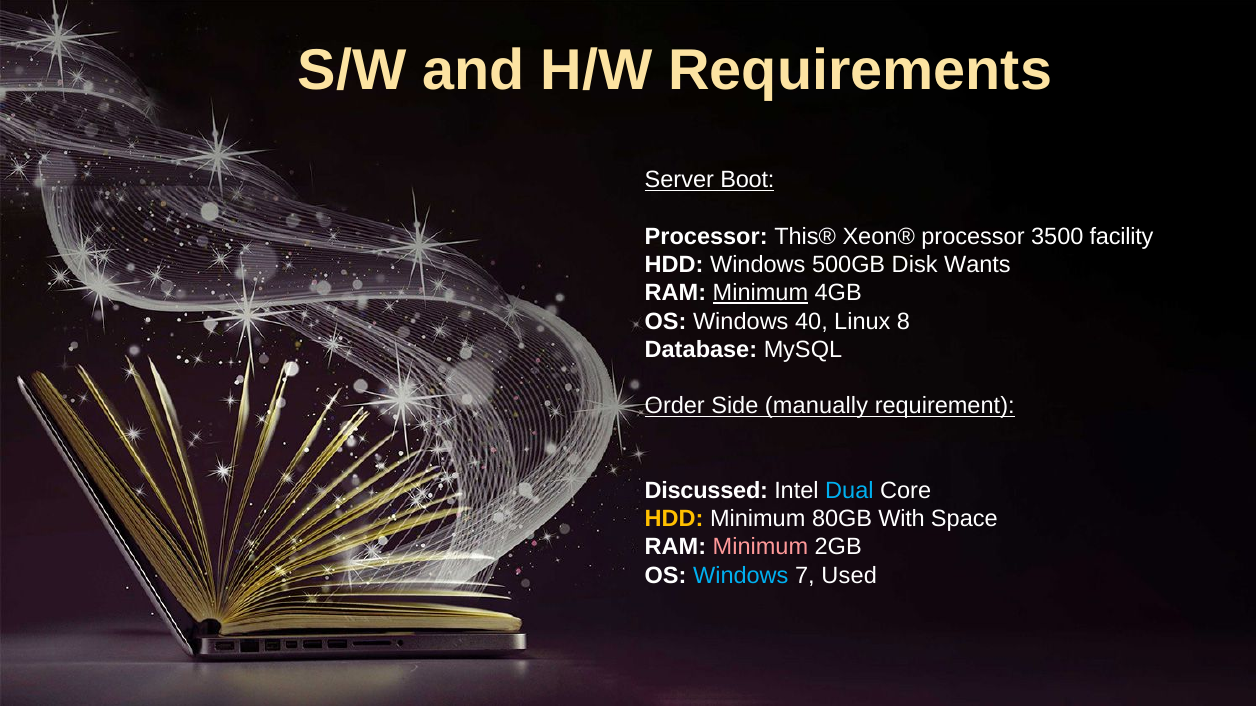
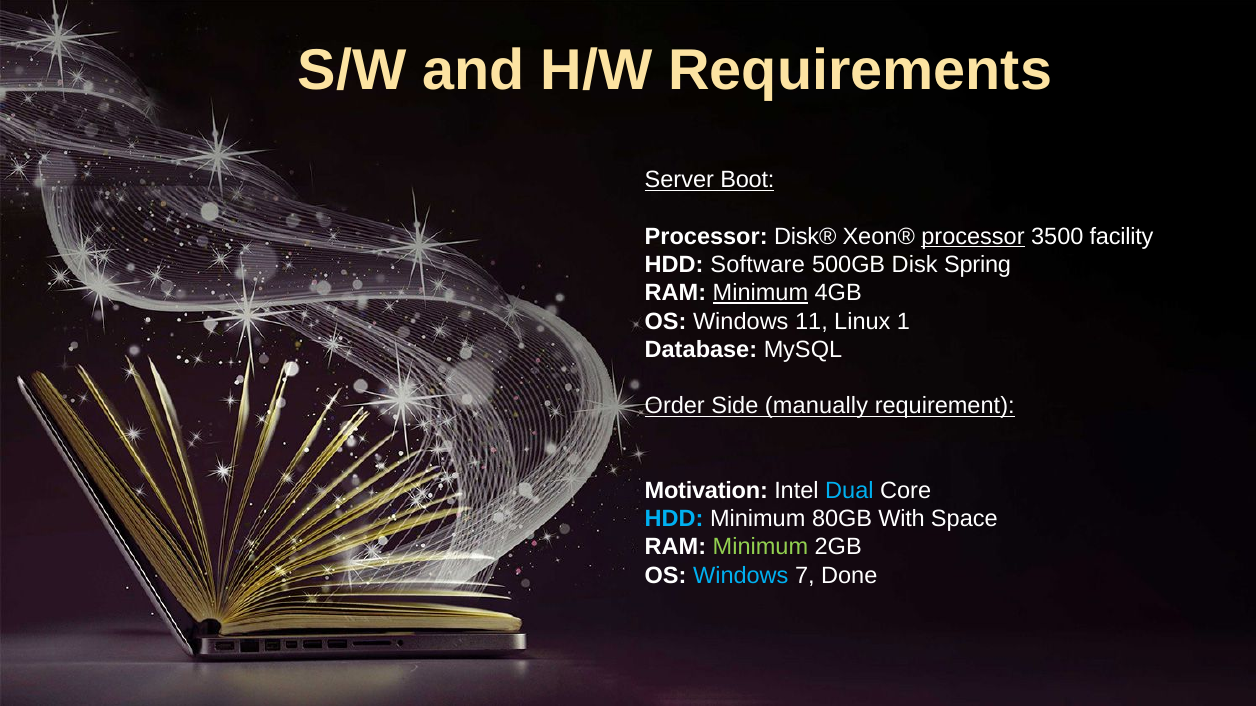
This®: This® -> Disk®
processor at (973, 237) underline: none -> present
HDD Windows: Windows -> Software
Wants: Wants -> Spring
40: 40 -> 11
8: 8 -> 1
Discussed: Discussed -> Motivation
HDD at (674, 519) colour: yellow -> light blue
Minimum at (760, 548) colour: pink -> light green
Used: Used -> Done
